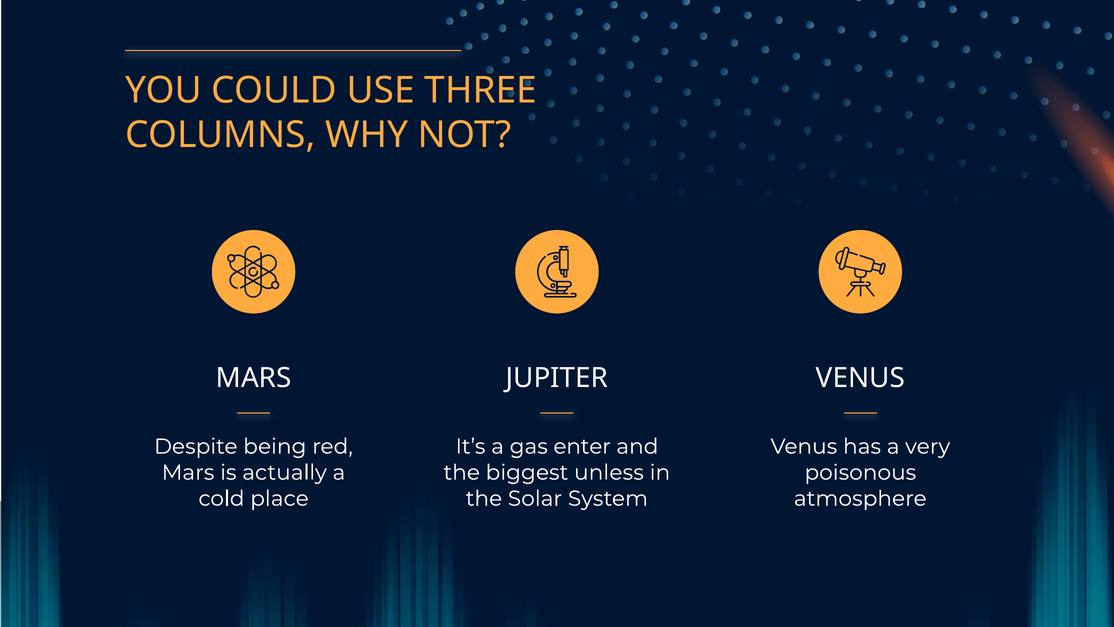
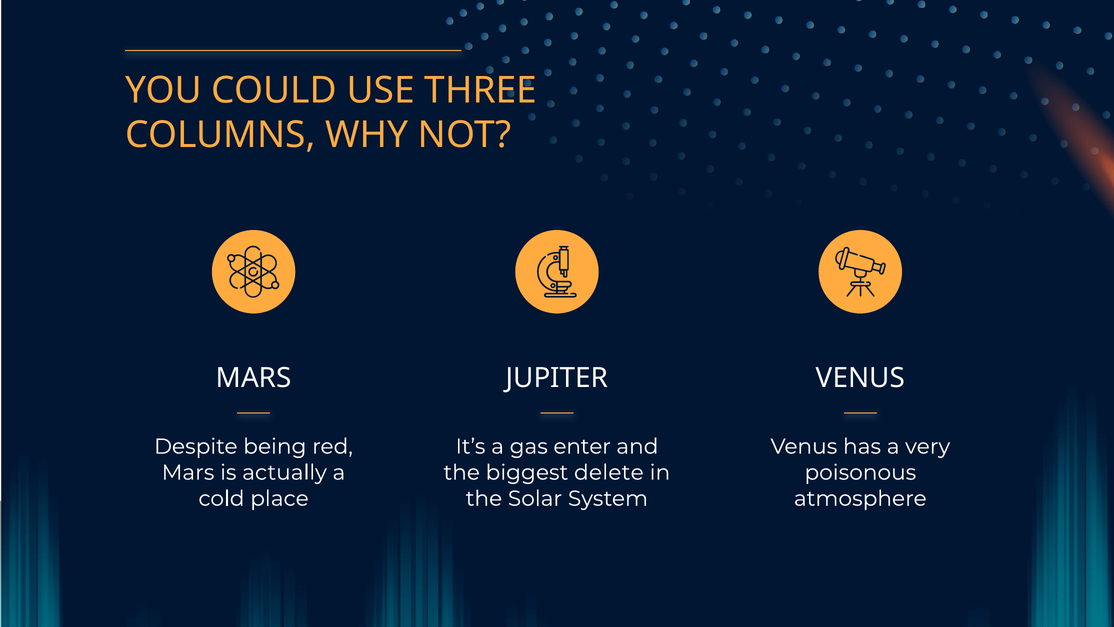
unless: unless -> delete
